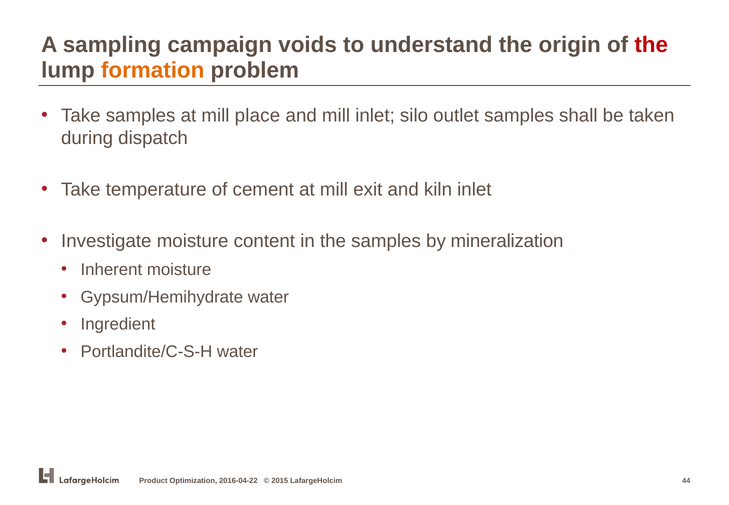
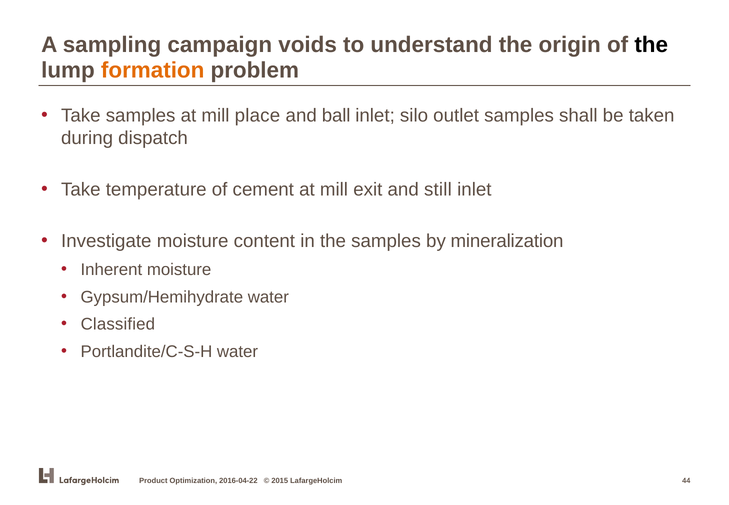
the at (651, 45) colour: red -> black
and mill: mill -> ball
kiln: kiln -> still
Ingredient: Ingredient -> Classified
